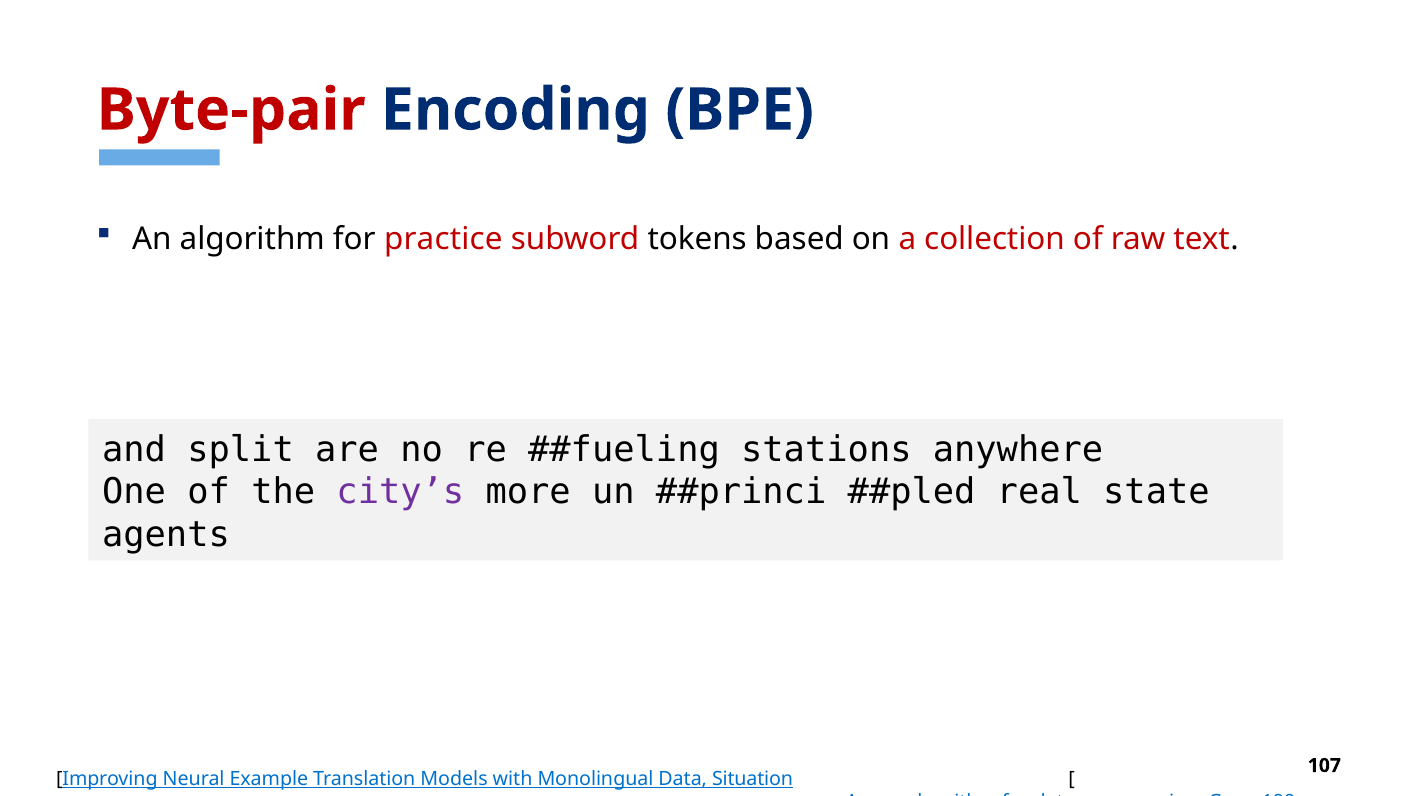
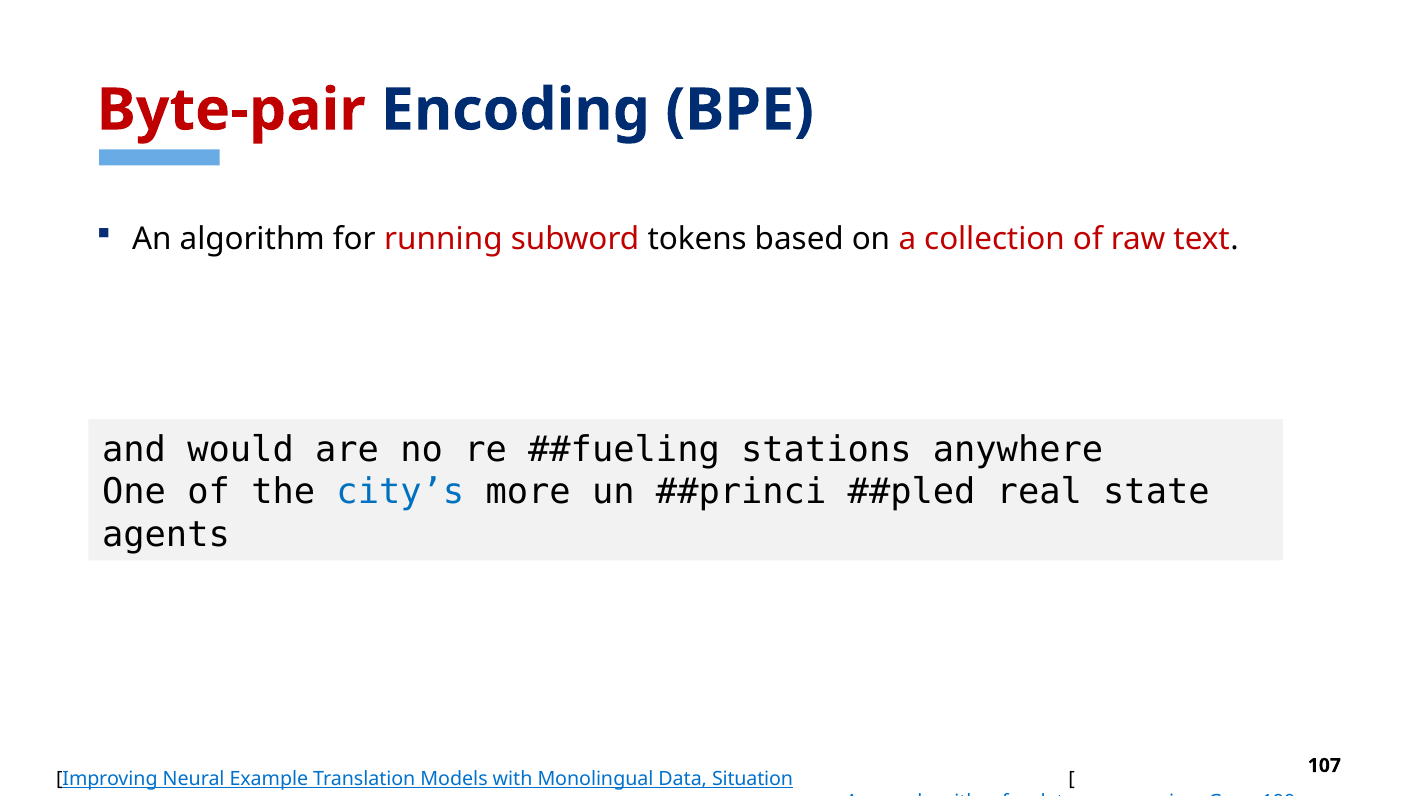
practice: practice -> running
split: split -> would
city’s colour: purple -> blue
